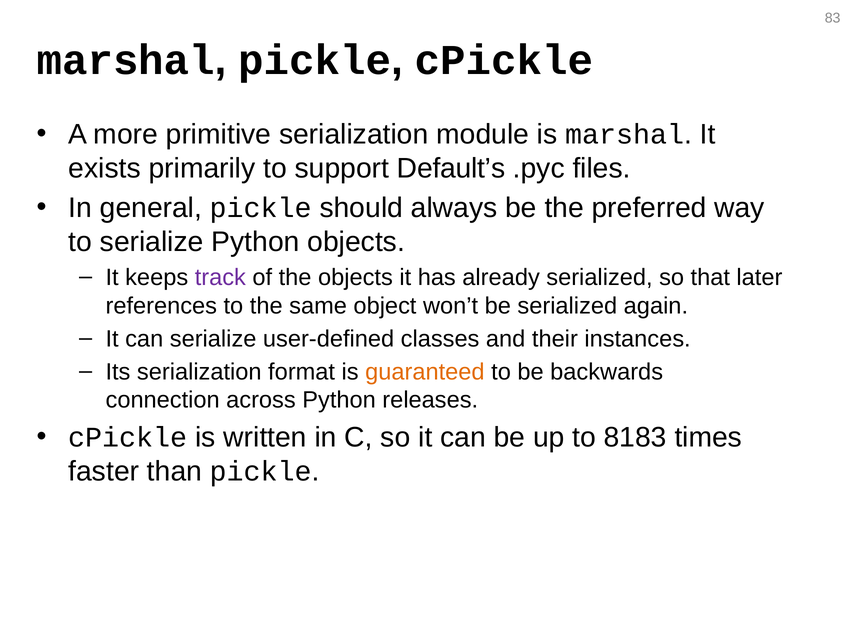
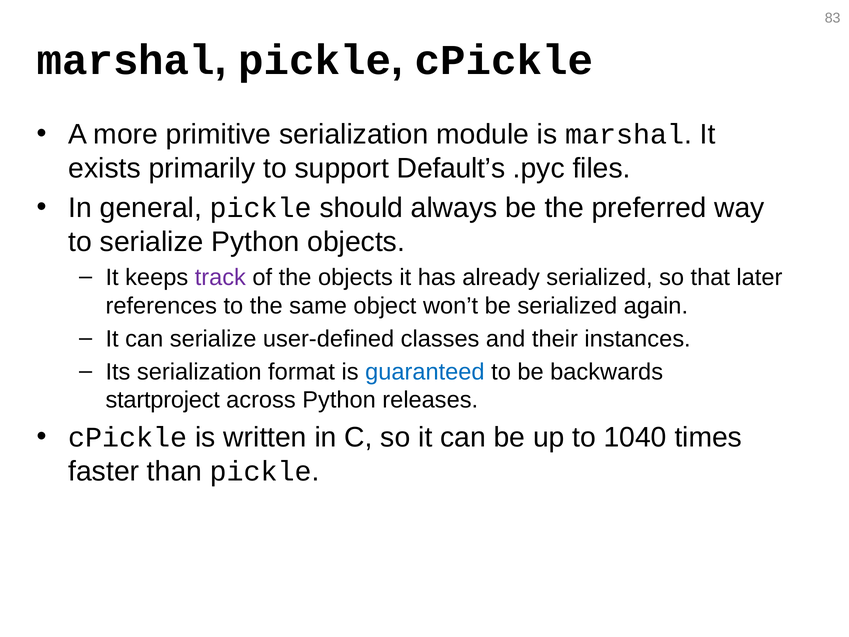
guaranteed colour: orange -> blue
connection: connection -> startproject
8183: 8183 -> 1040
